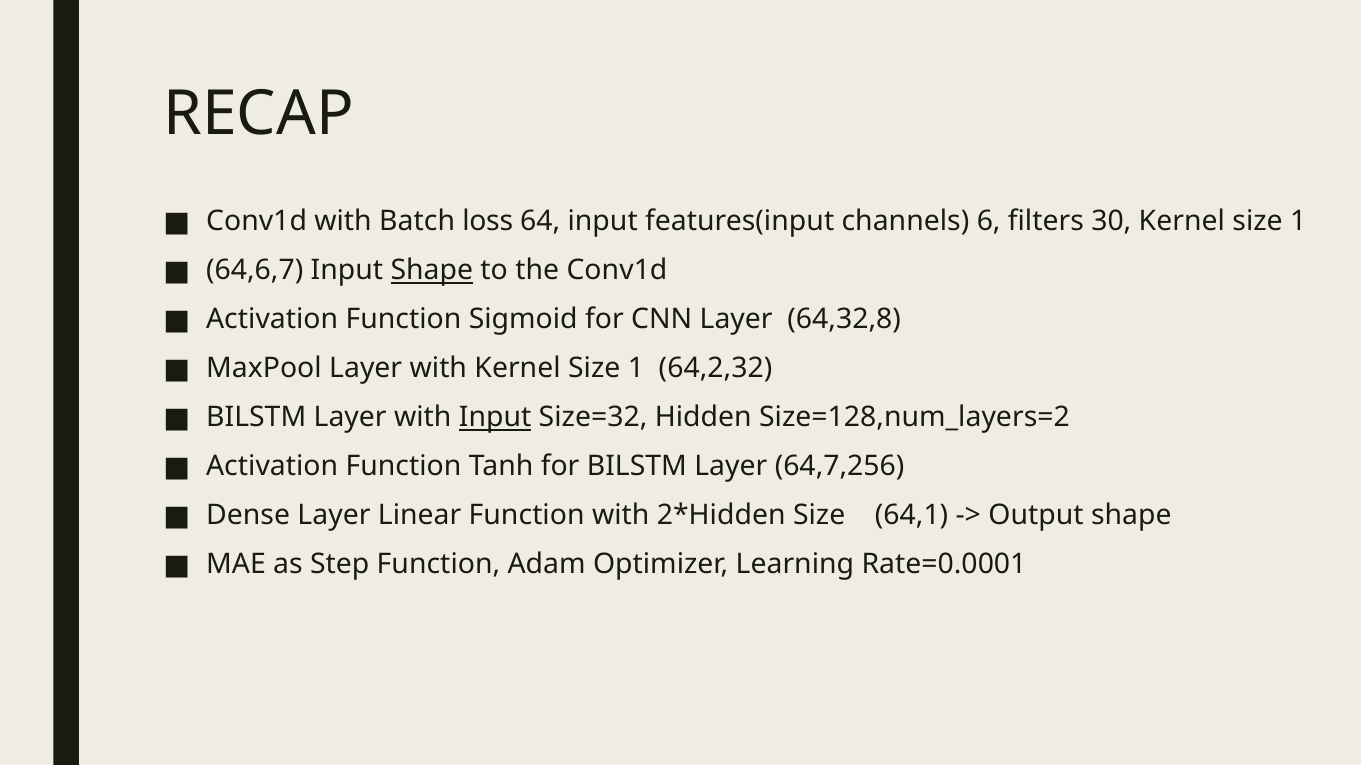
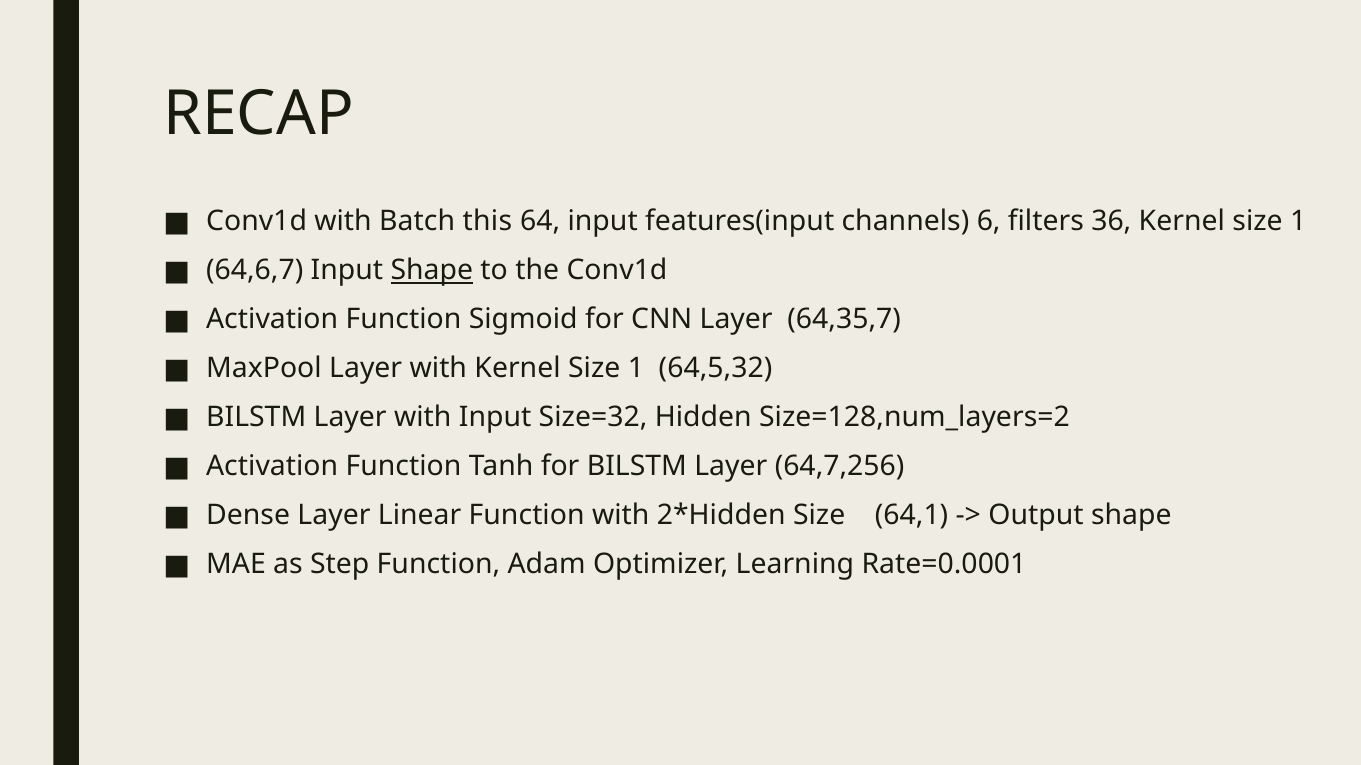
loss: loss -> this
30: 30 -> 36
64,32,8: 64,32,8 -> 64,35,7
64,2,32: 64,2,32 -> 64,5,32
Input at (495, 418) underline: present -> none
